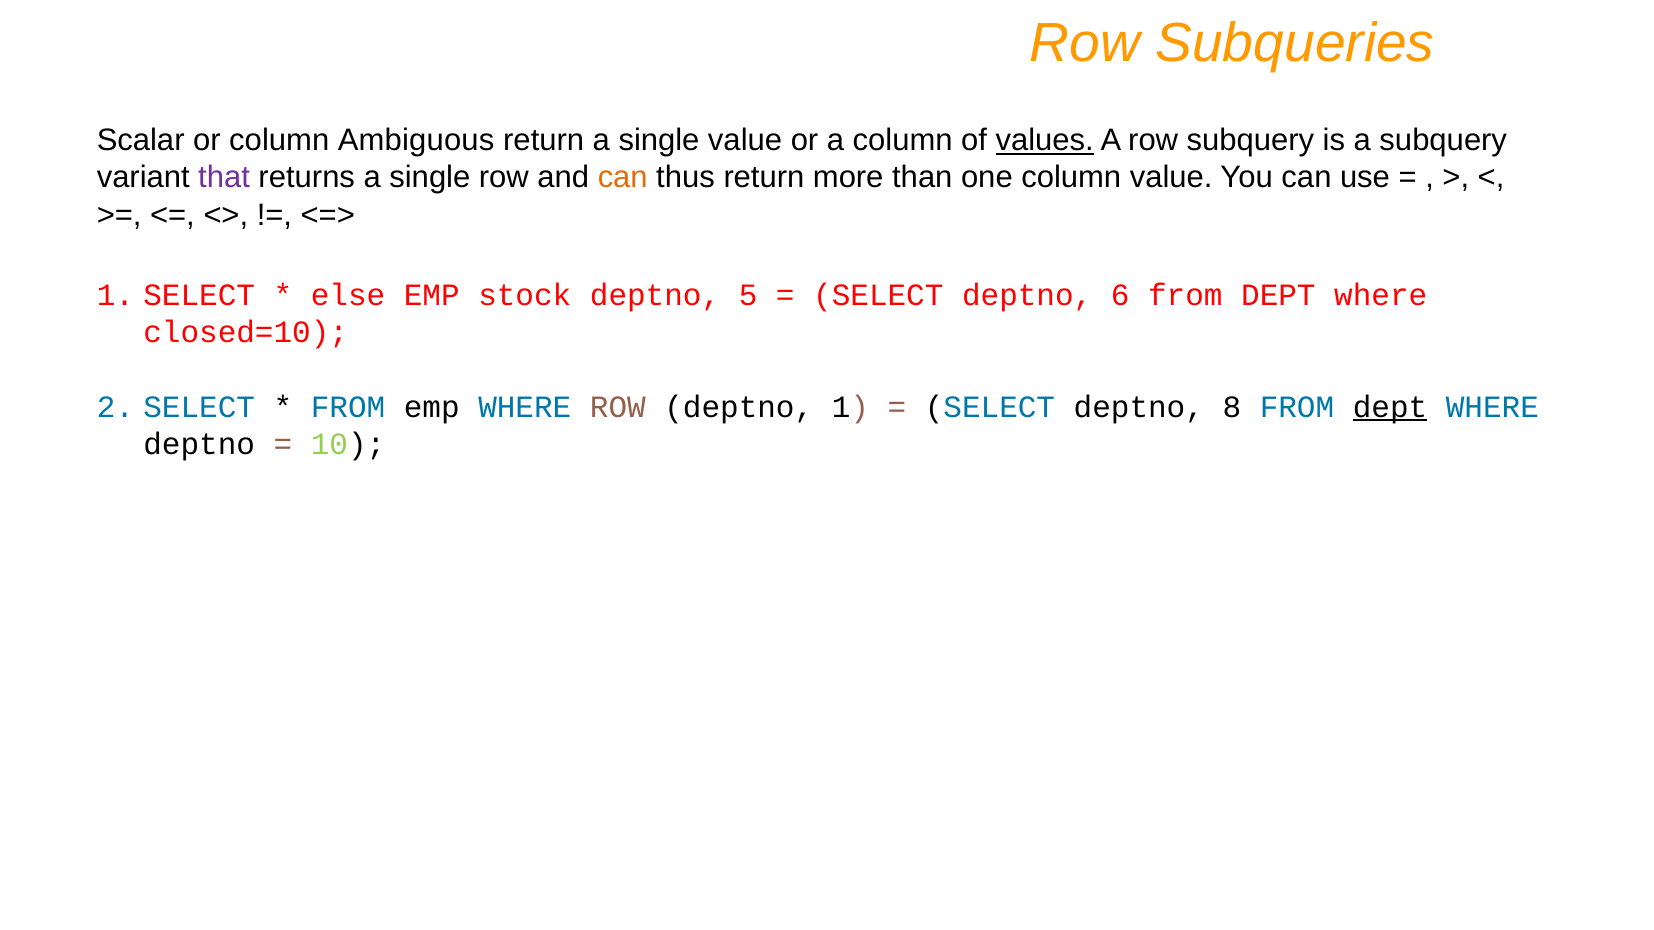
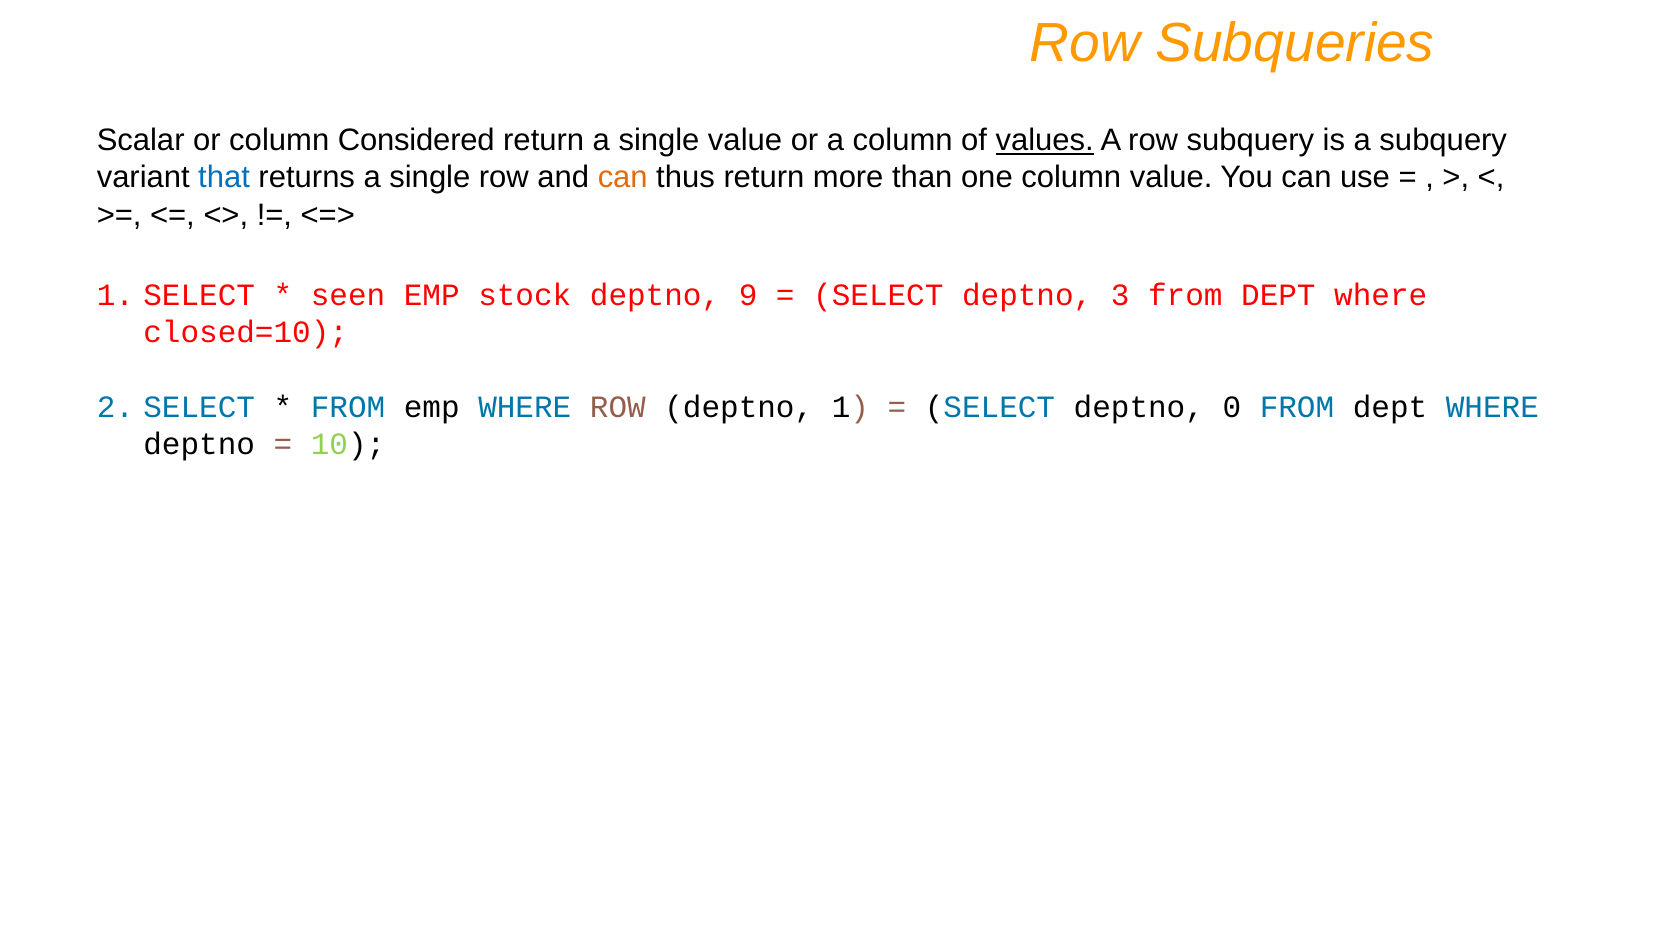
Ambiguous: Ambiguous -> Considered
that colour: purple -> blue
else: else -> seen
5: 5 -> 9
6: 6 -> 3
8: 8 -> 0
dept at (1390, 407) underline: present -> none
